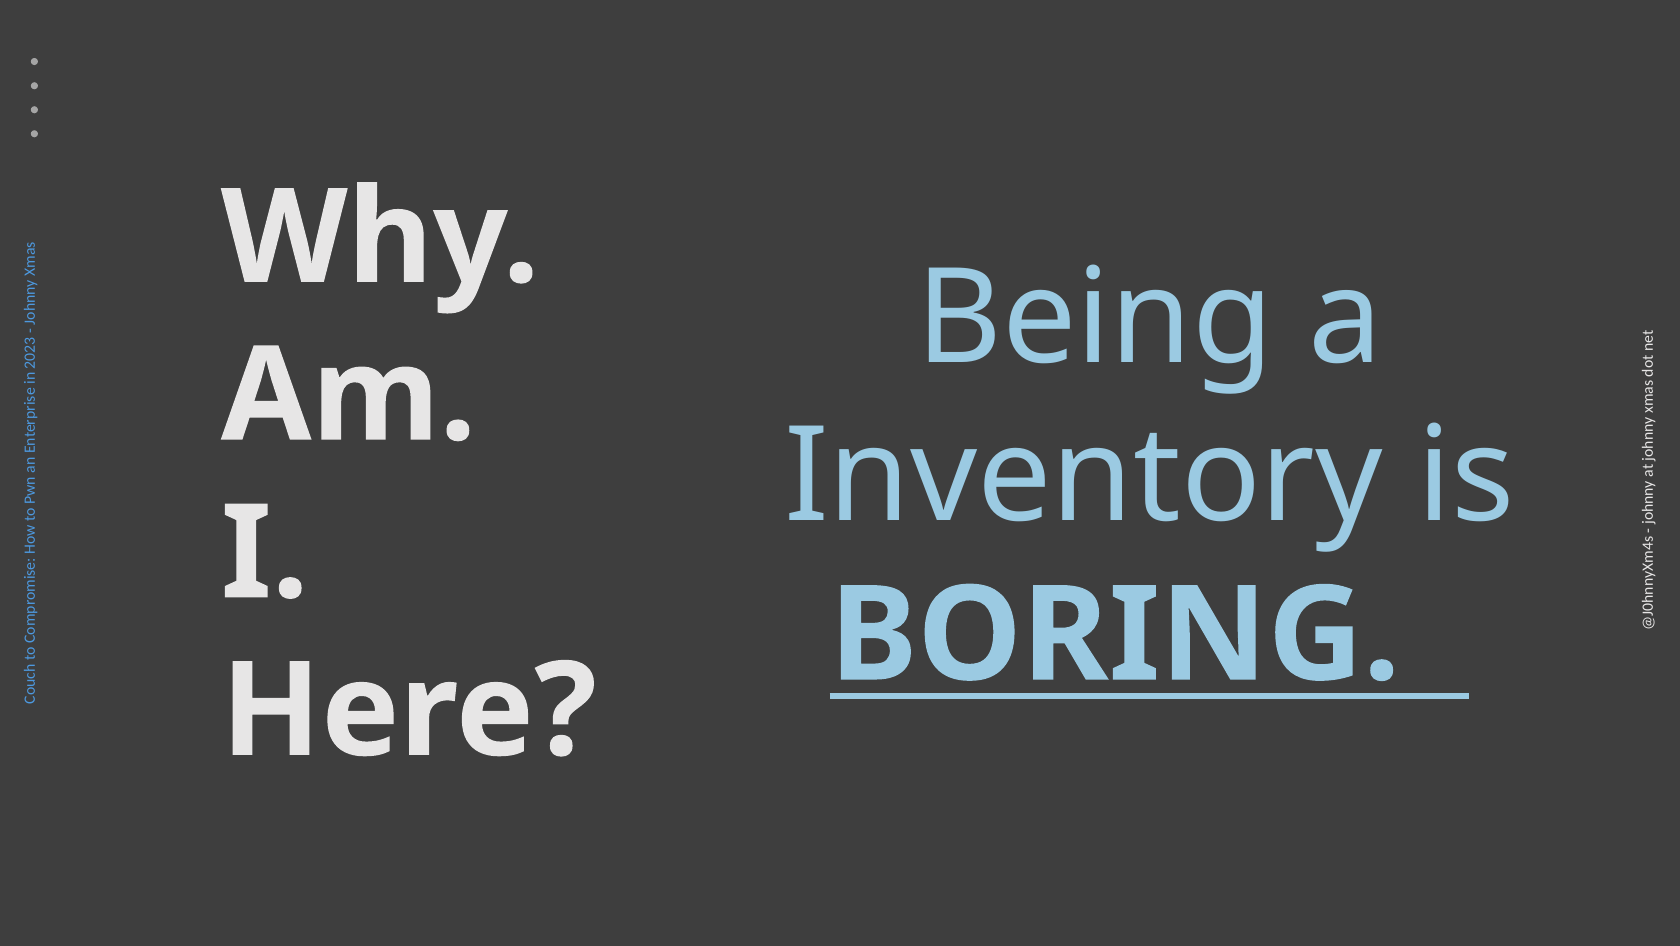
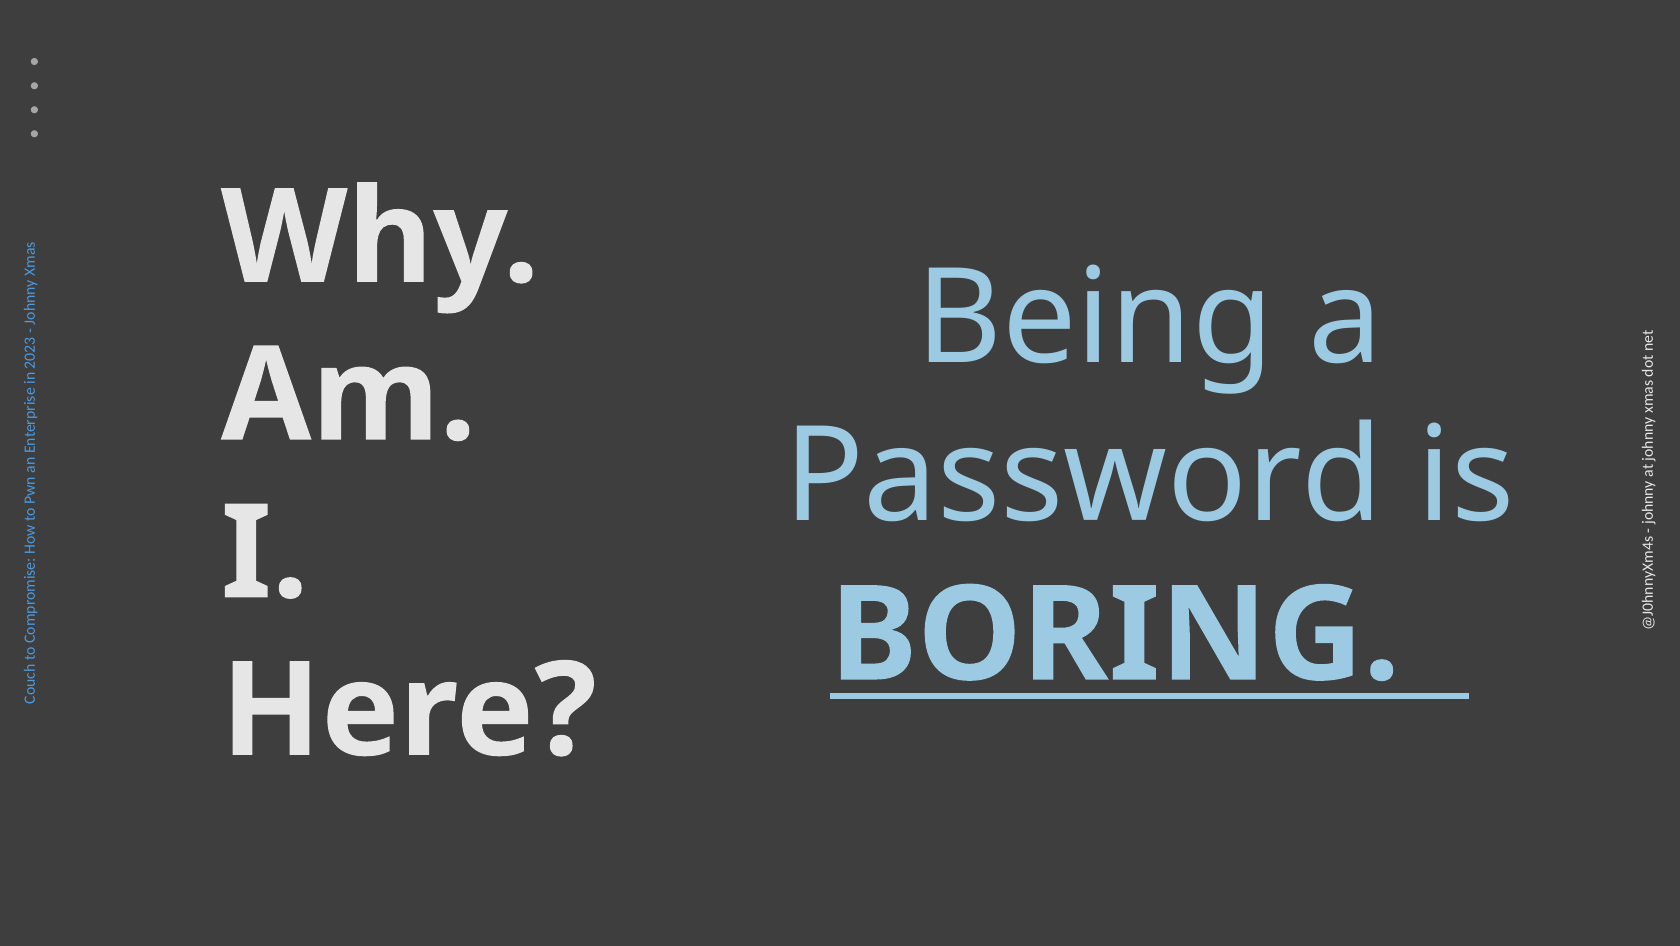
Inventory: Inventory -> Password
